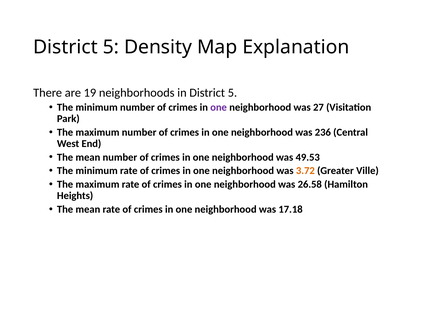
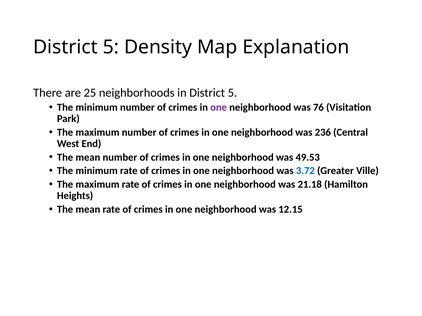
19: 19 -> 25
27: 27 -> 76
3.72 colour: orange -> blue
26.58: 26.58 -> 21.18
17.18: 17.18 -> 12.15
